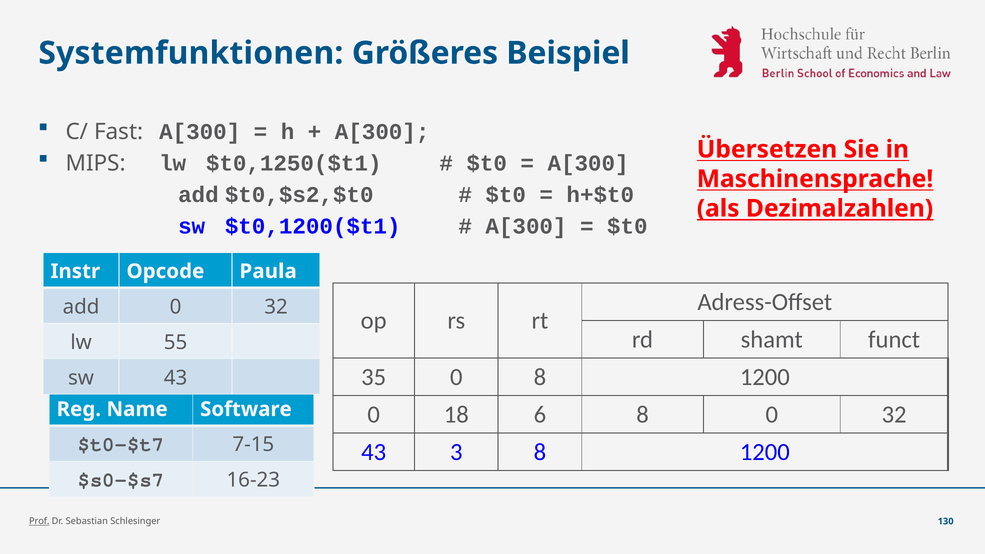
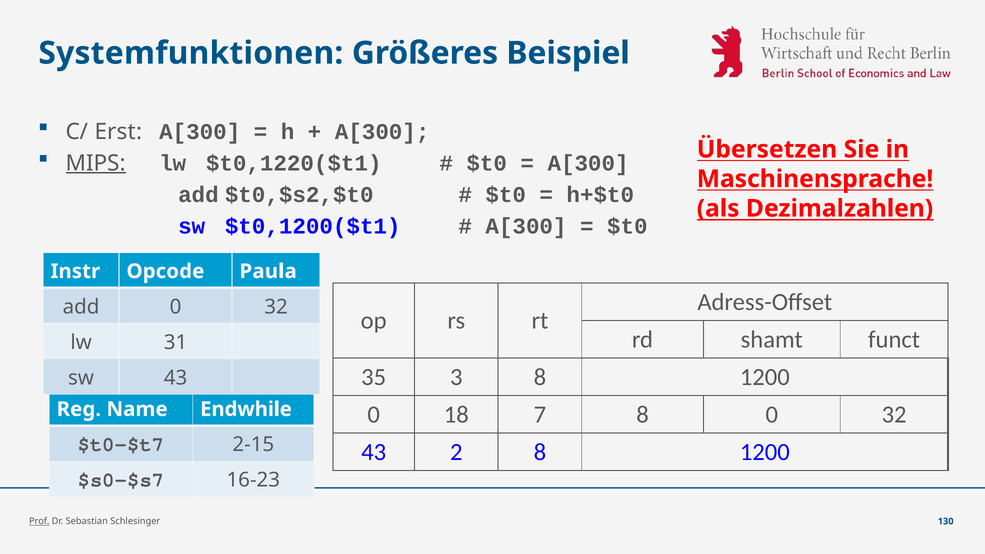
Fast: Fast -> Erst
MIPS underline: none -> present
$t0,1250($t1: $t0,1250($t1 -> $t0,1220($t1
55: 55 -> 31
35 0: 0 -> 3
6: 6 -> 7
Software: Software -> Endwhile
7-15: 7-15 -> 2-15
3: 3 -> 2
